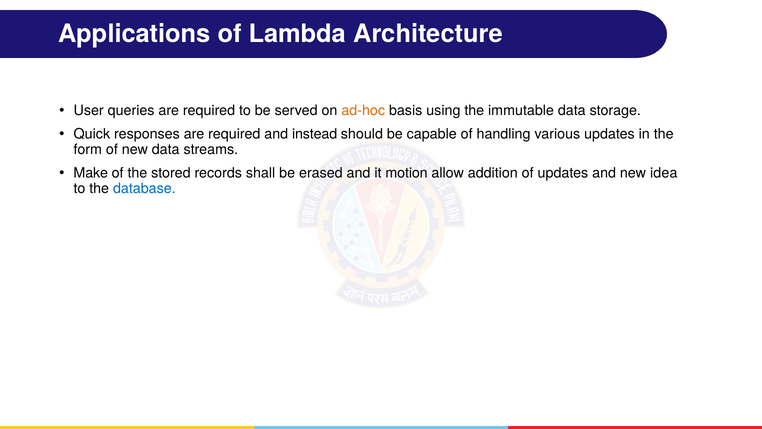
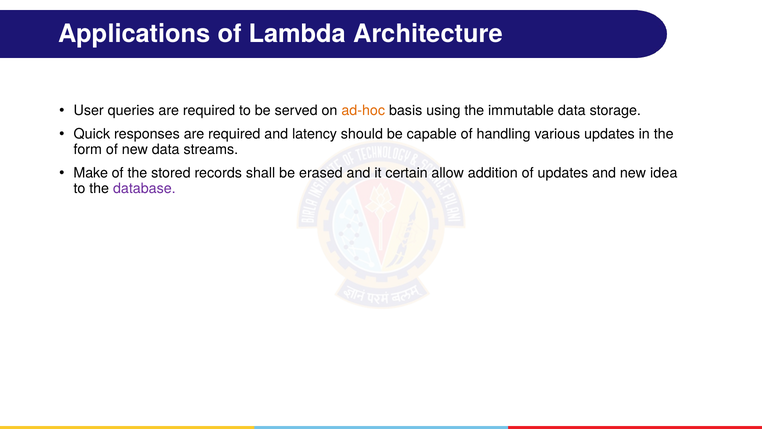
instead: instead -> latency
motion: motion -> certain
database colour: blue -> purple
